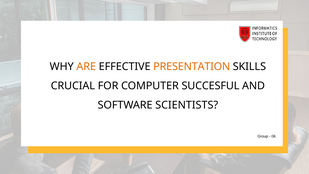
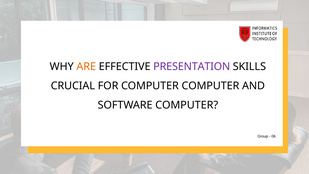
PRESENTATION colour: orange -> purple
COMPUTER SUCCESFUL: SUCCESFUL -> COMPUTER
SOFTWARE SCIENTISTS: SCIENTISTS -> COMPUTER
